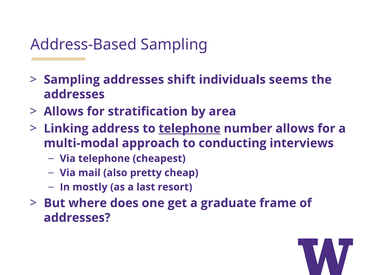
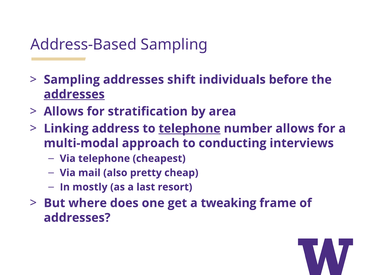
seems: seems -> before
addresses at (74, 94) underline: none -> present
graduate: graduate -> tweaking
